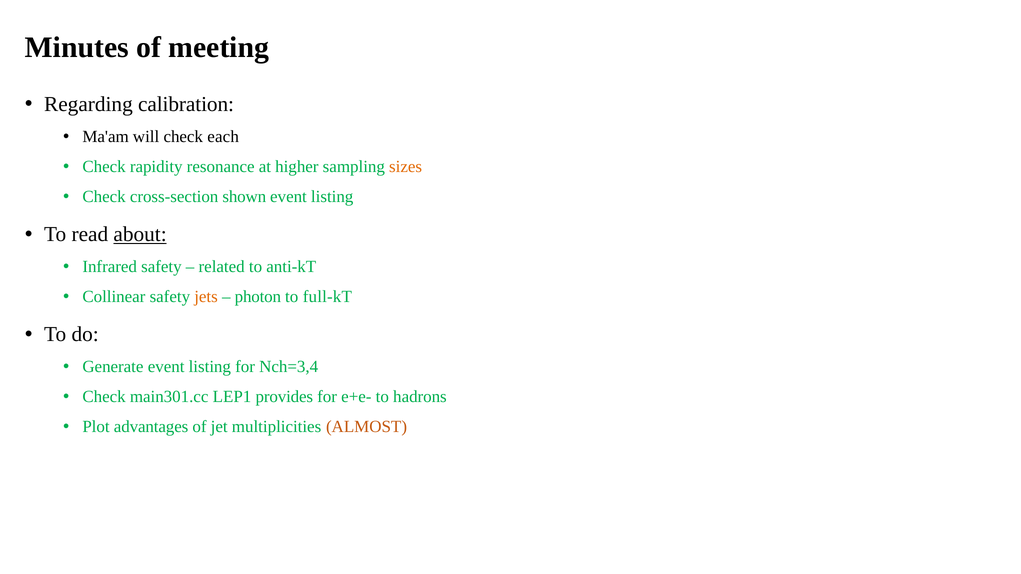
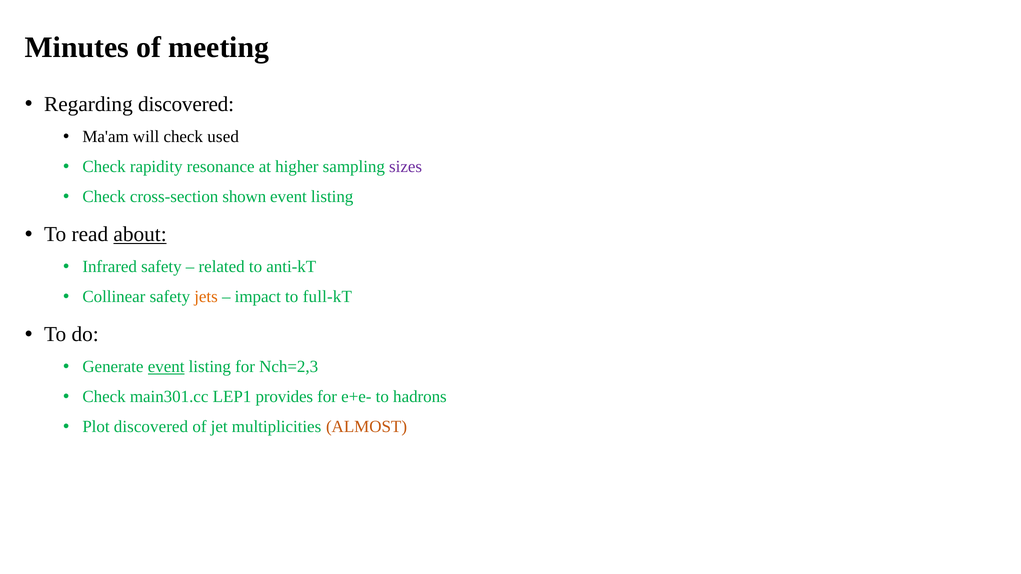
Regarding calibration: calibration -> discovered
each: each -> used
sizes colour: orange -> purple
photon: photon -> impact
event at (166, 367) underline: none -> present
Nch=3,4: Nch=3,4 -> Nch=2,3
Plot advantages: advantages -> discovered
